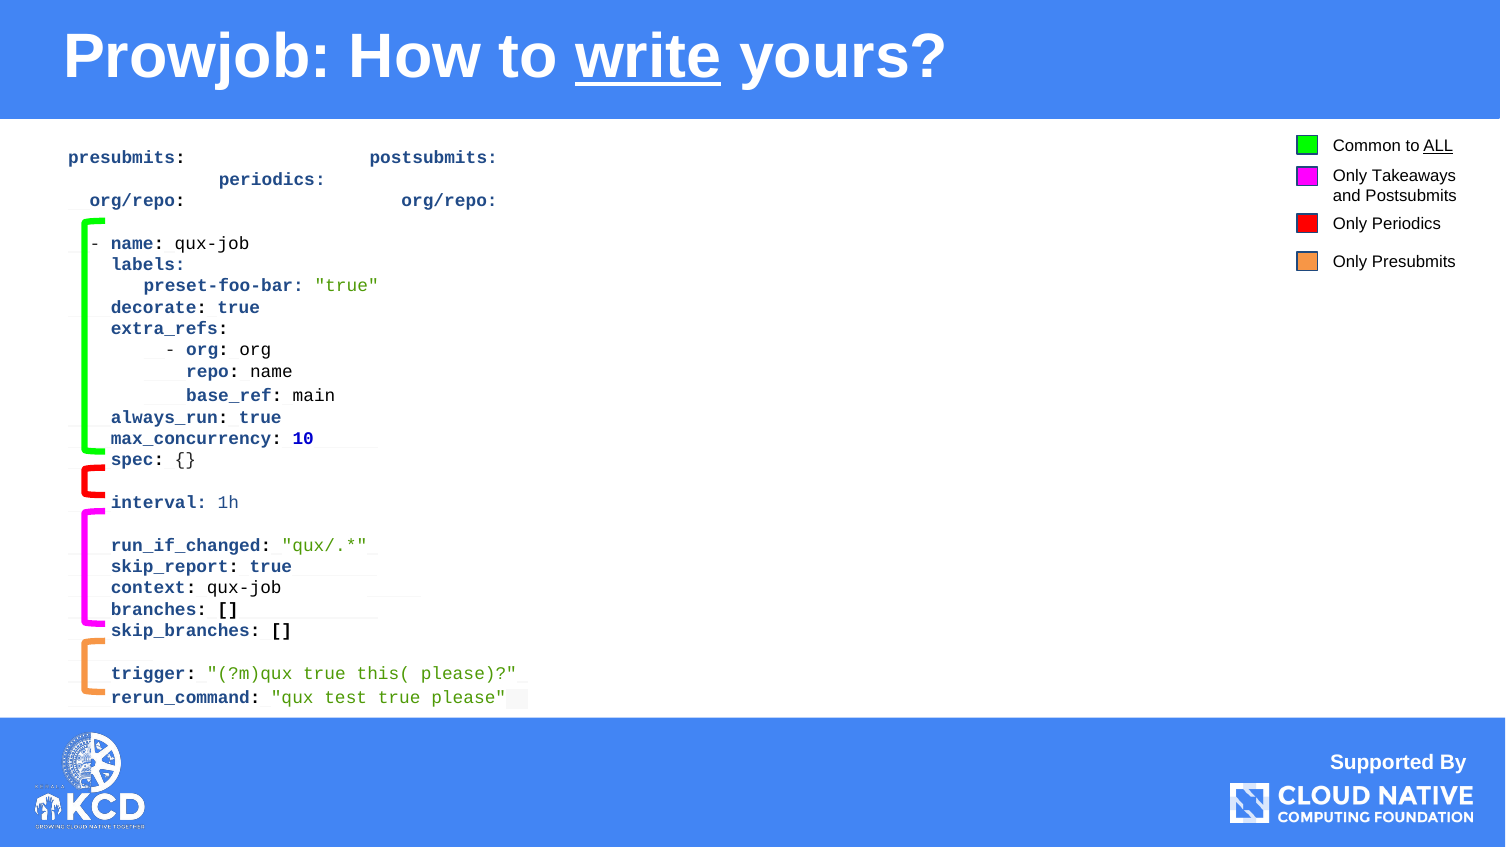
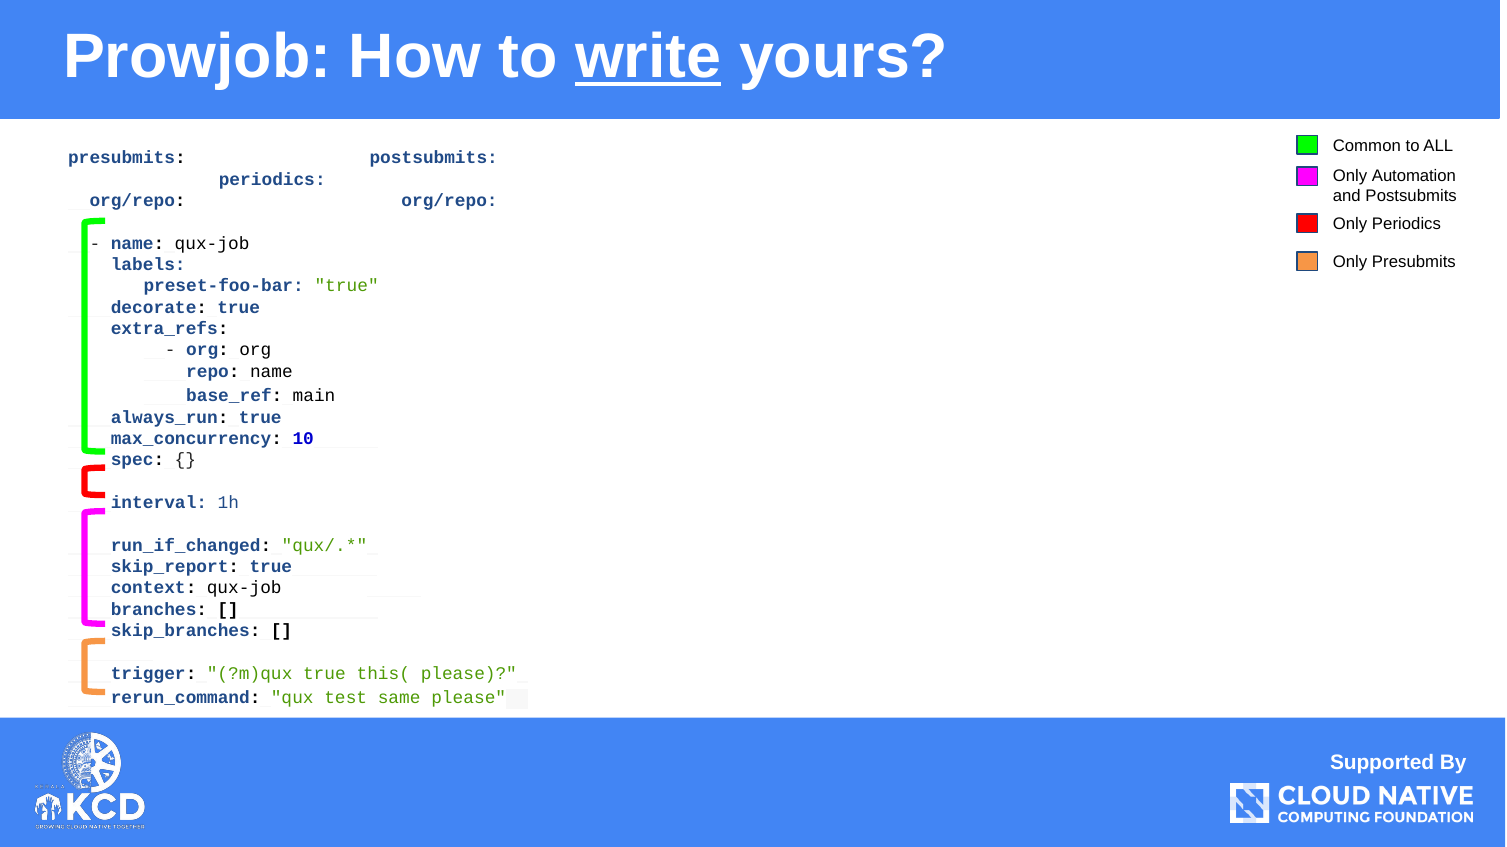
ALL underline: present -> none
Takeaways: Takeaways -> Automation
test true: true -> same
